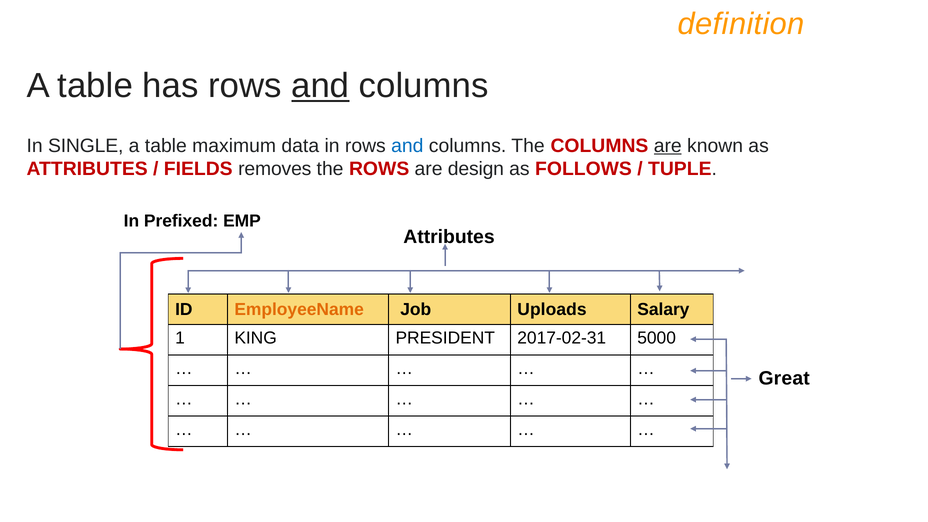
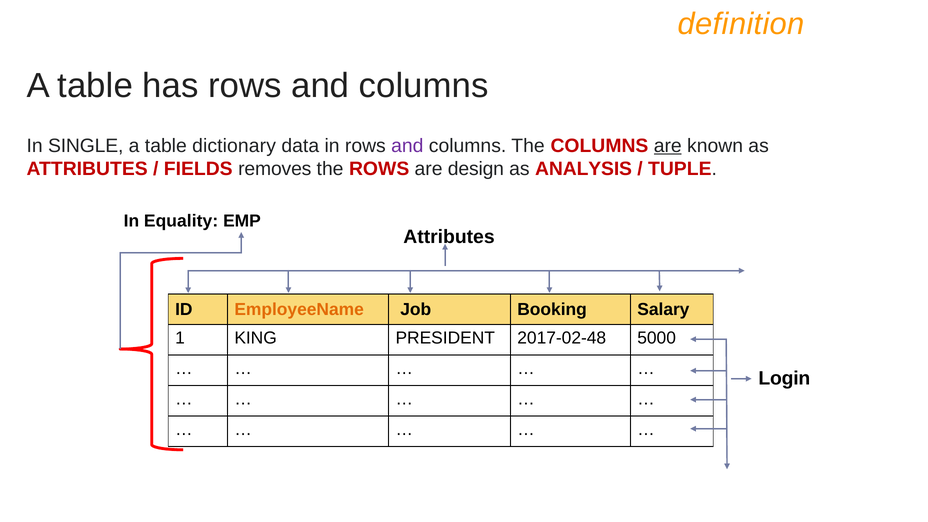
and at (320, 86) underline: present -> none
maximum: maximum -> dictionary
and at (407, 146) colour: blue -> purple
FOLLOWS: FOLLOWS -> ANALYSIS
Prefixed: Prefixed -> Equality
Uploads: Uploads -> Booking
2017-02-31: 2017-02-31 -> 2017-02-48
Great: Great -> Login
